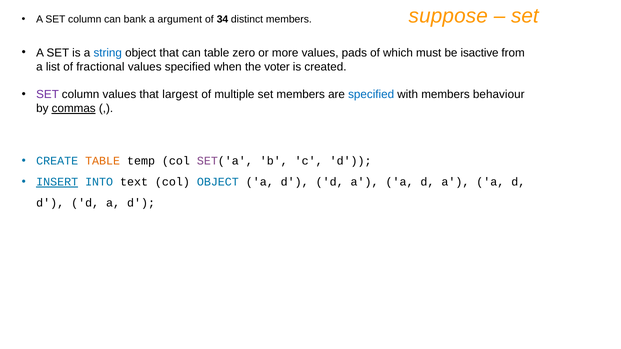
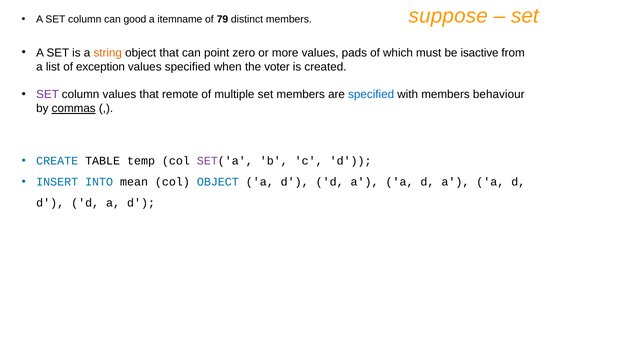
bank: bank -> good
argument: argument -> itemname
34: 34 -> 79
string colour: blue -> orange
can table: table -> point
fractional: fractional -> exception
largest: largest -> remote
TABLE at (103, 161) colour: orange -> black
INSERT underline: present -> none
text: text -> mean
